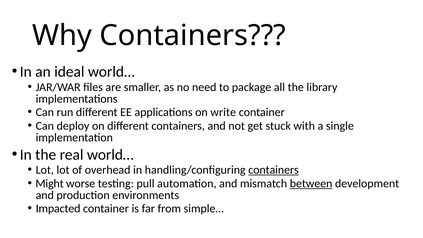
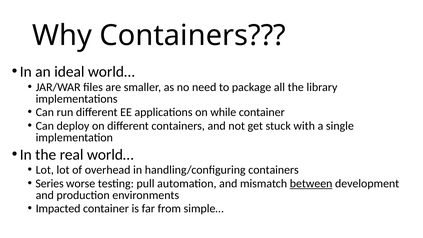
write: write -> while
containers at (273, 170) underline: present -> none
Might: Might -> Series
